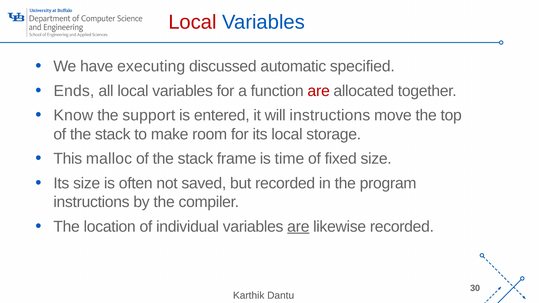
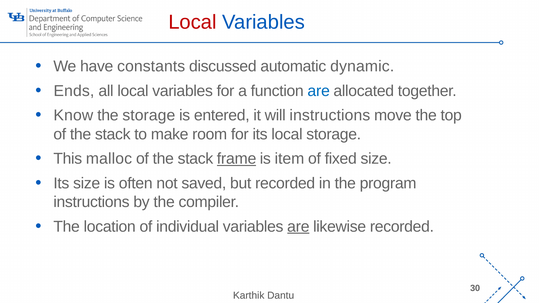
executing: executing -> constants
specified: specified -> dynamic
are at (319, 91) colour: red -> blue
the support: support -> storage
frame underline: none -> present
time: time -> item
